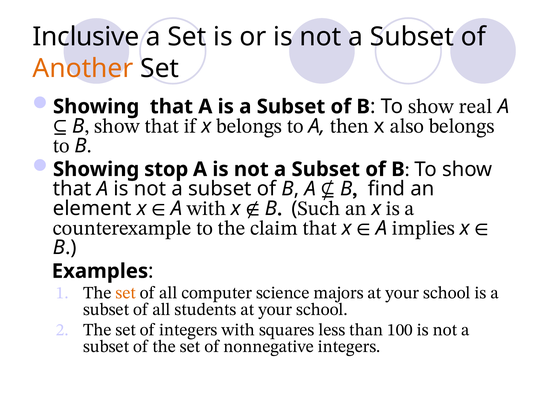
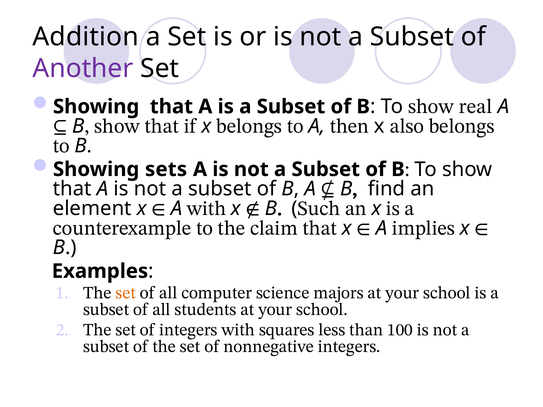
Inclusive: Inclusive -> Addition
Another colour: orange -> purple
stop: stop -> sets
